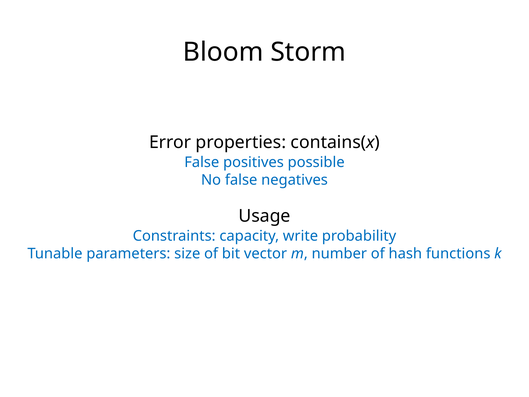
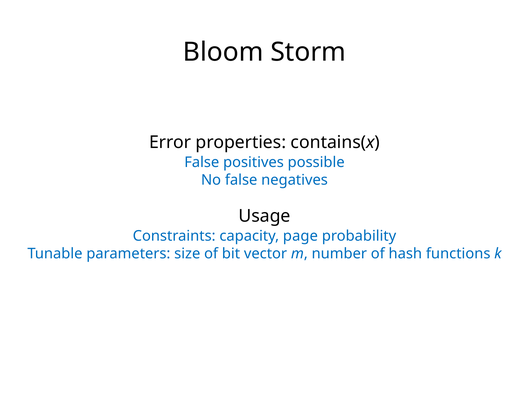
write: write -> page
